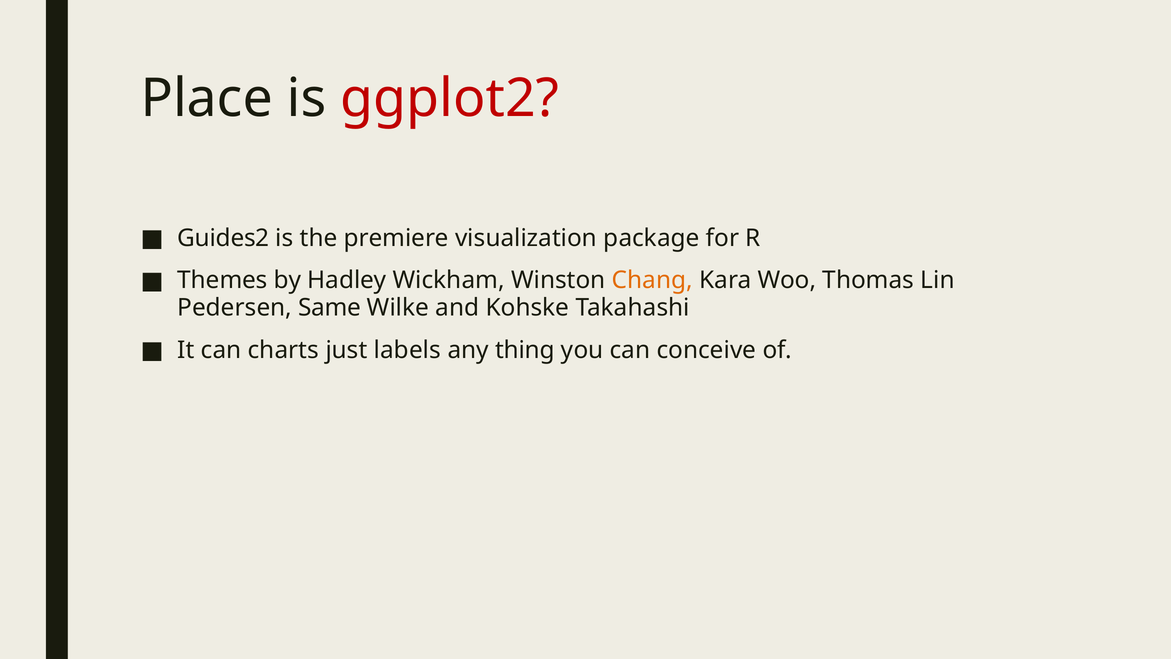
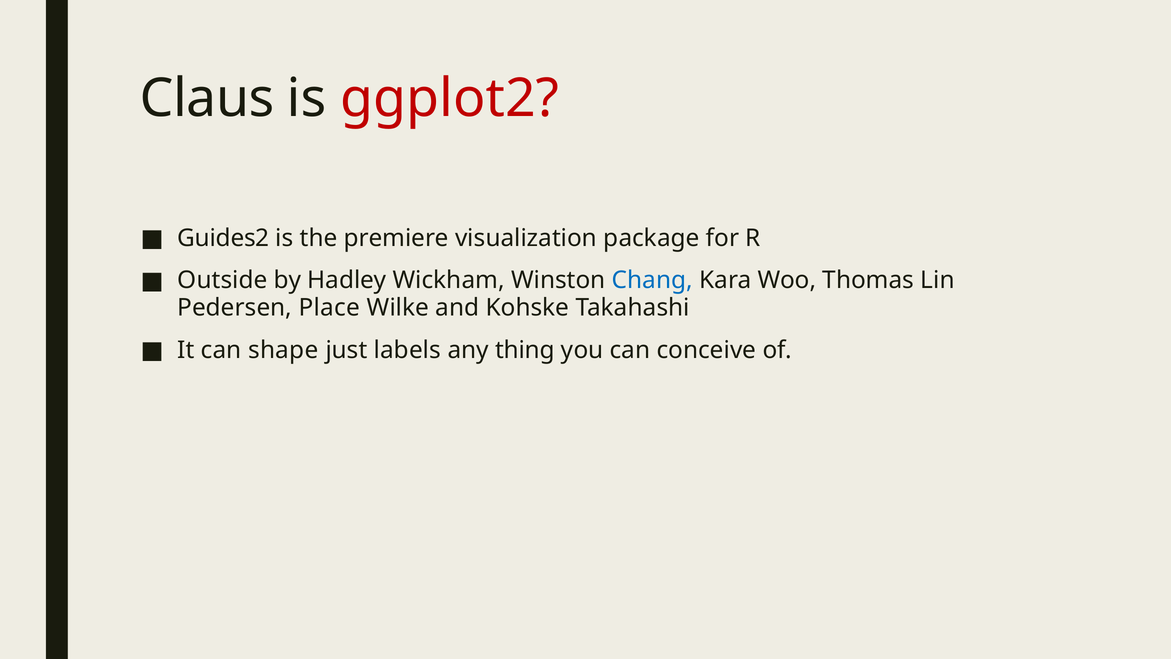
Place: Place -> Claus
Themes: Themes -> Outside
Chang colour: orange -> blue
Same: Same -> Place
charts: charts -> shape
